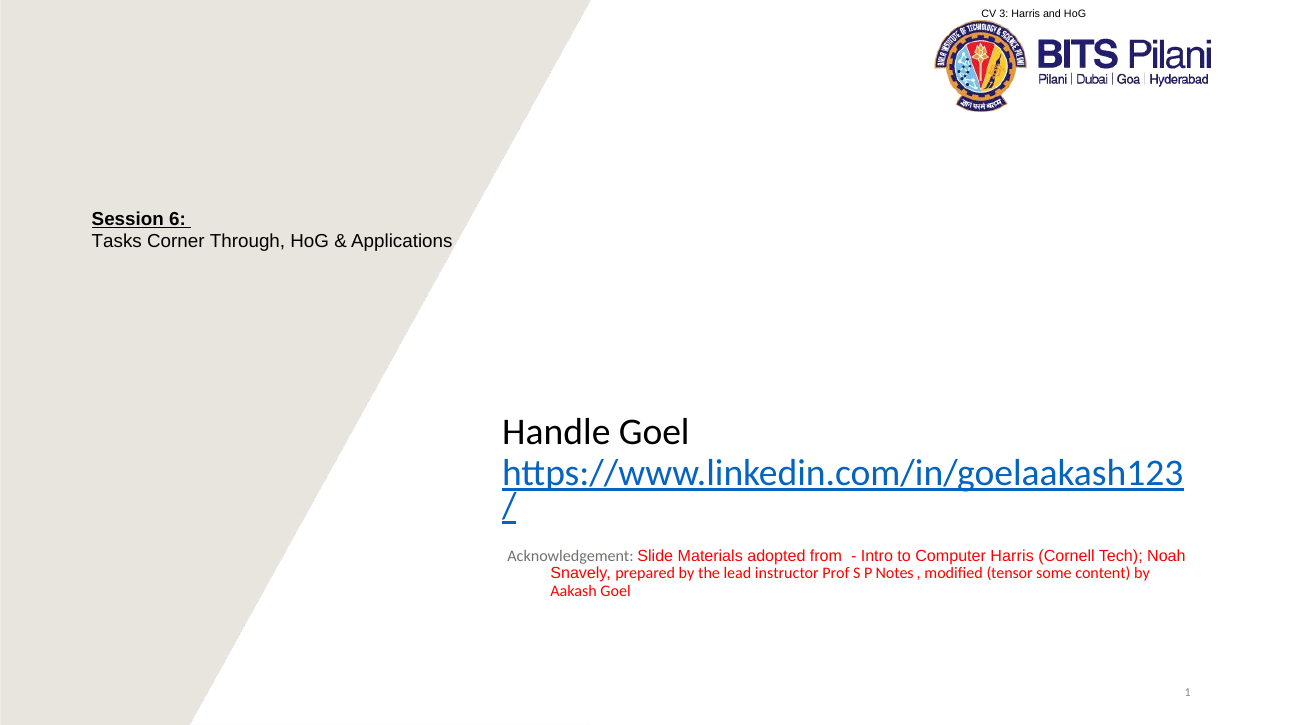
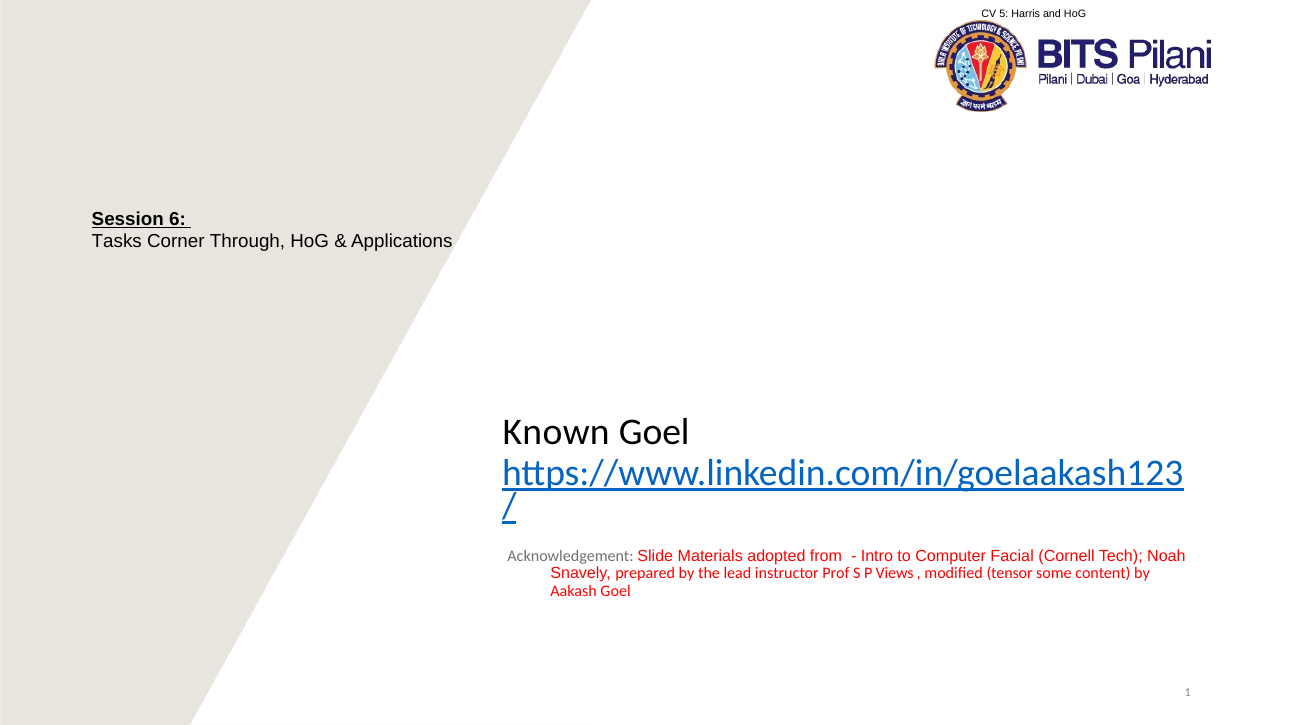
3: 3 -> 5
Handle: Handle -> Known
Computer Harris: Harris -> Facial
Notes: Notes -> Views
